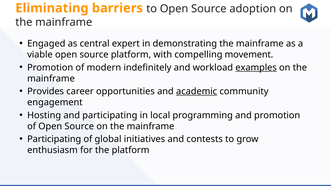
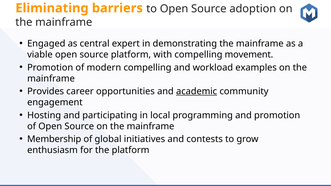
modern indefinitely: indefinitely -> compelling
examples underline: present -> none
Participating at (54, 139): Participating -> Membership
